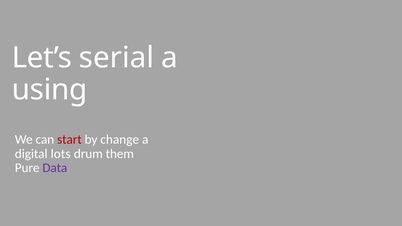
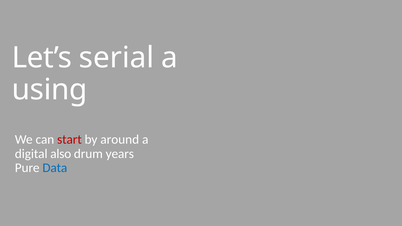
change: change -> around
lots: lots -> also
them: them -> years
Data colour: purple -> blue
